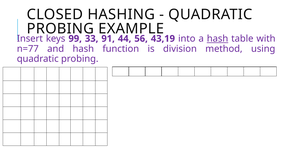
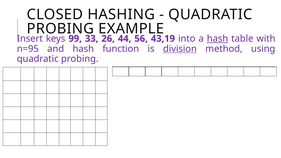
91: 91 -> 26
n=77: n=77 -> n=95
division underline: none -> present
